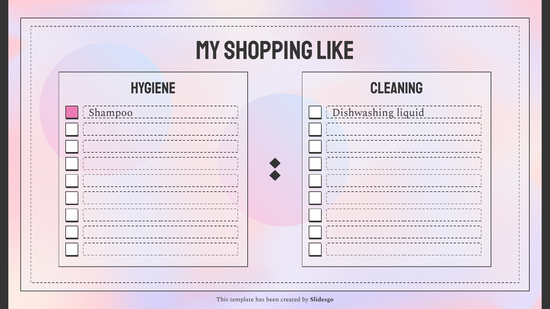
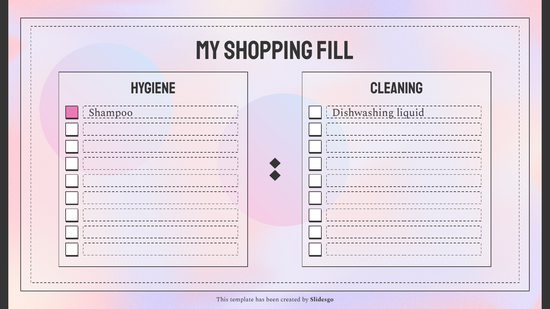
like: like -> fill
